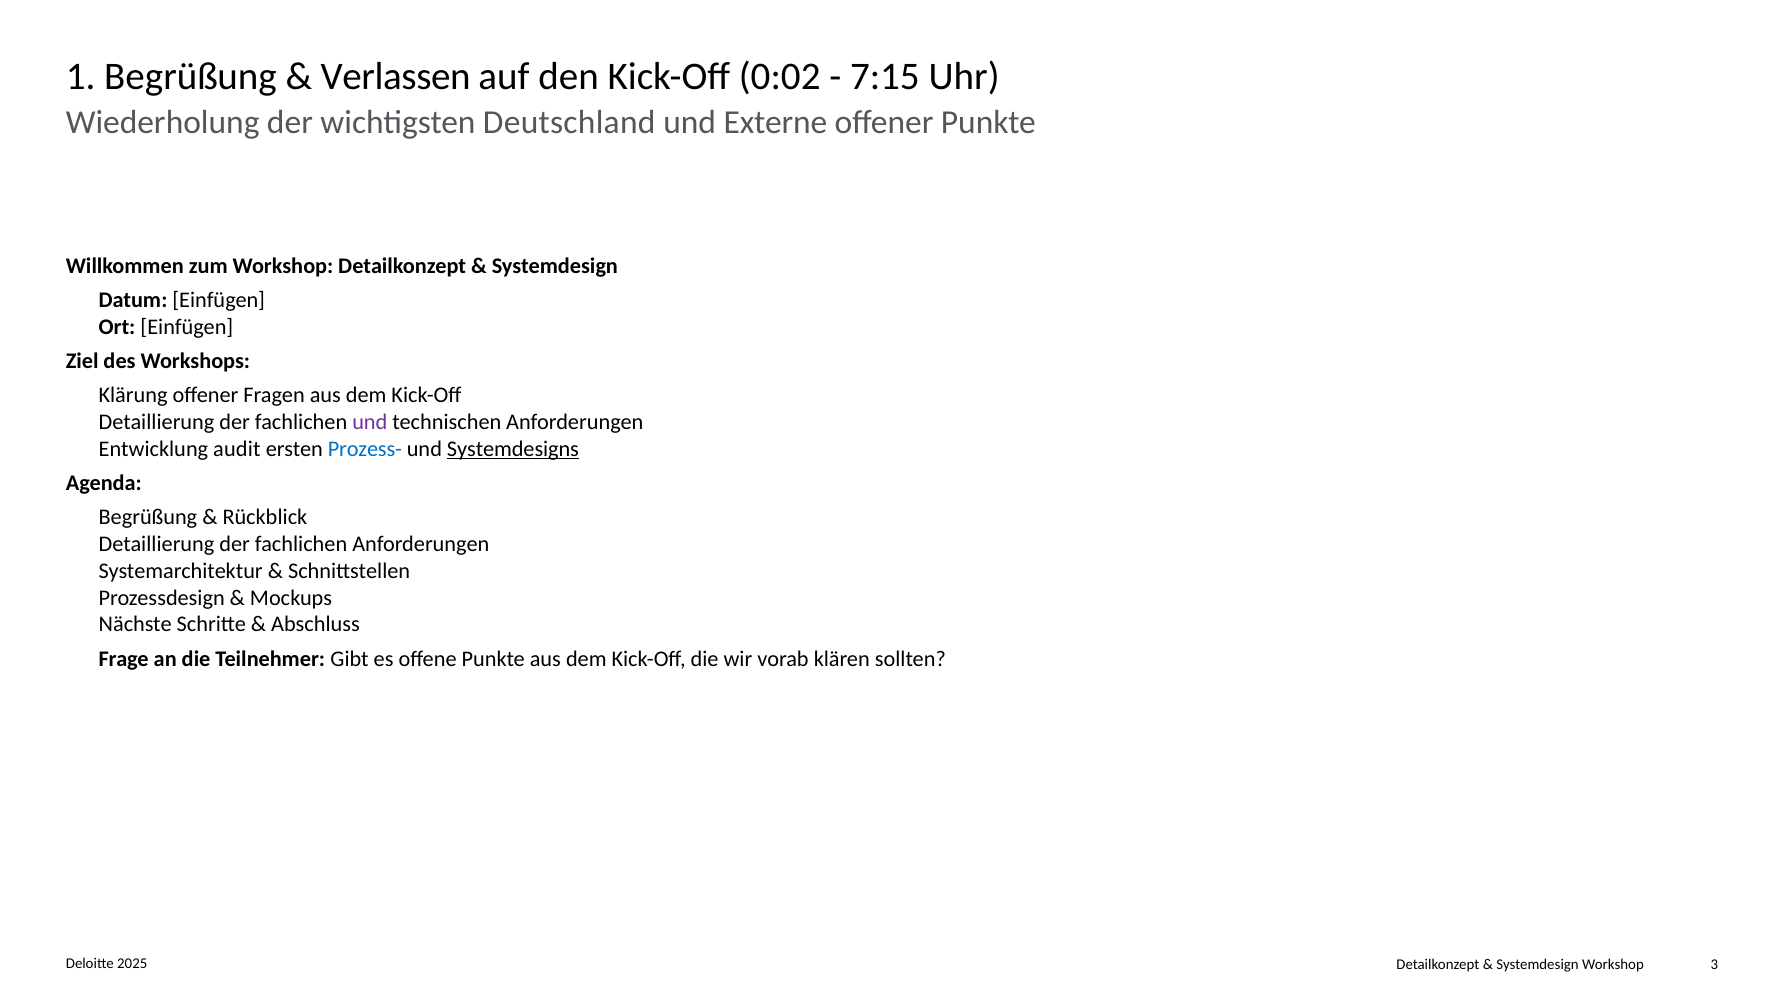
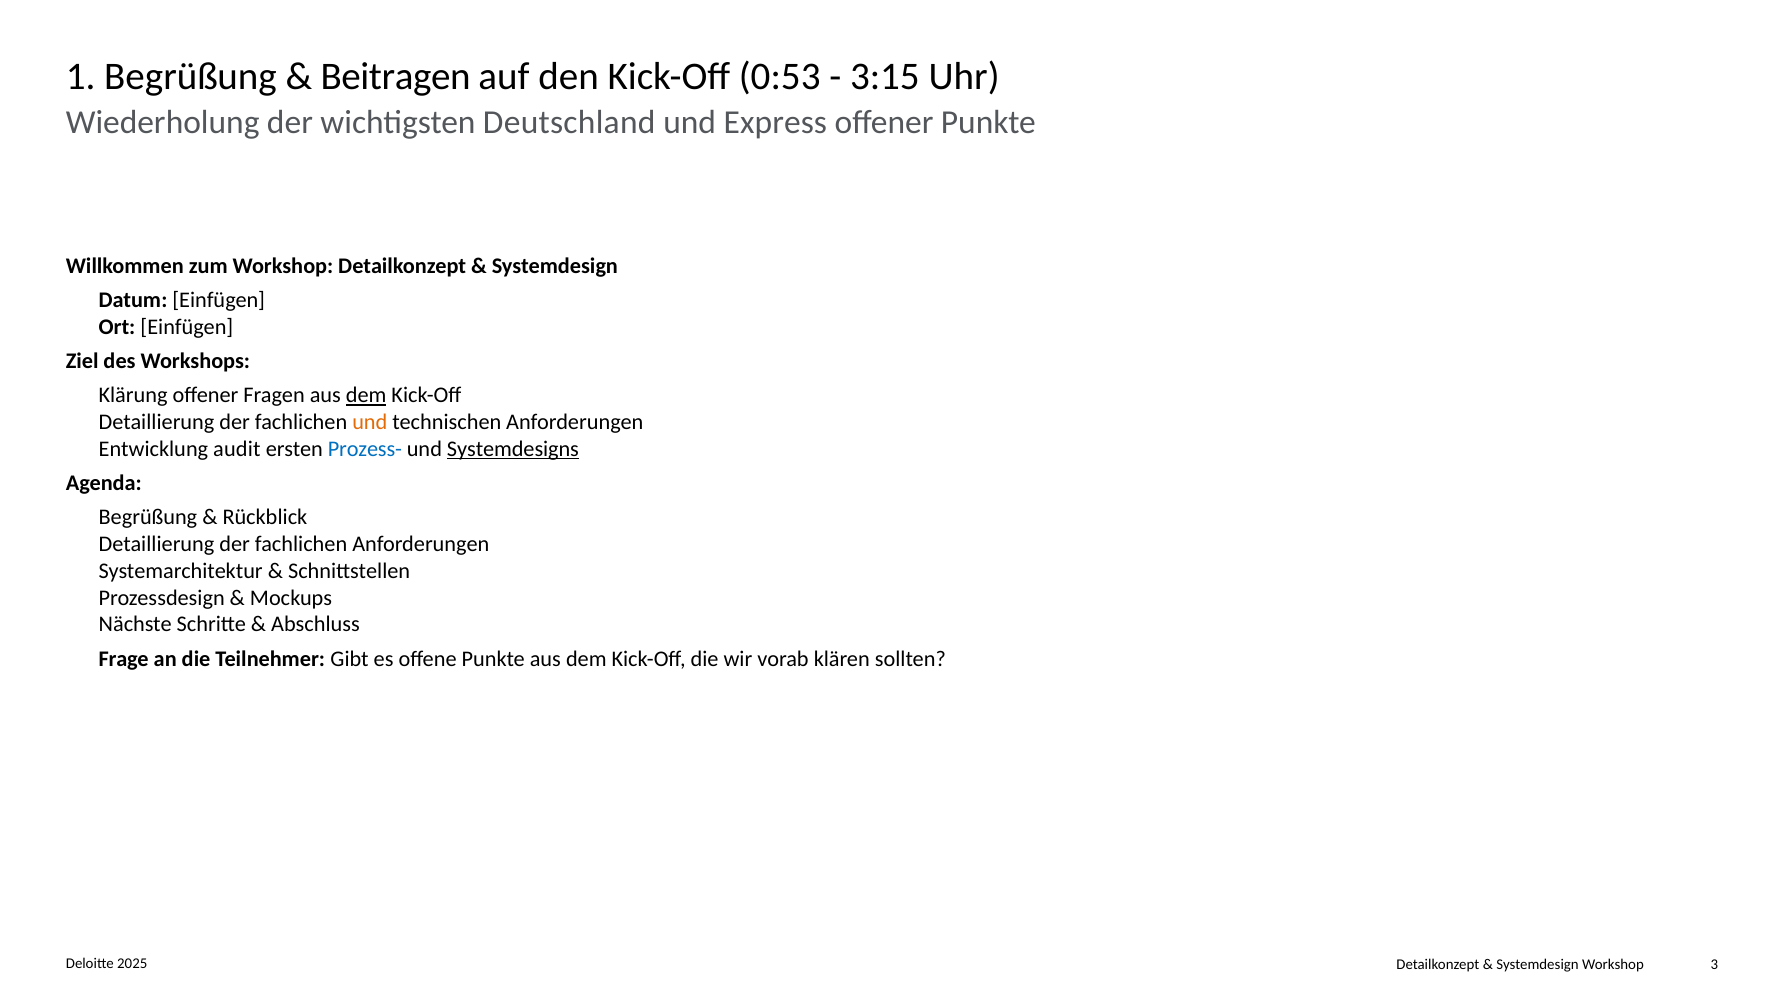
Verlassen: Verlassen -> Beitragen
0:02: 0:02 -> 0:53
7:15: 7:15 -> 3:15
Externe: Externe -> Express
dem at (366, 395) underline: none -> present
und at (370, 422) colour: purple -> orange
